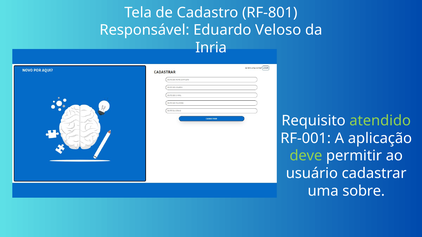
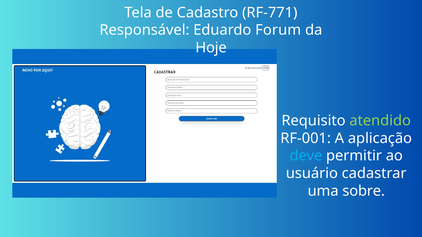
RF-801: RF-801 -> RF-771
Veloso: Veloso -> Forum
Inria: Inria -> Hoje
deve colour: light green -> light blue
